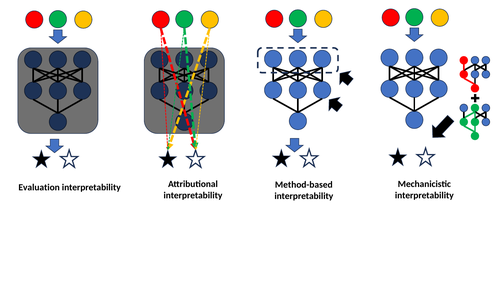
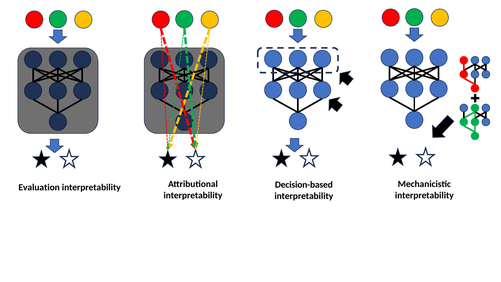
Method-based: Method-based -> Decision-based
